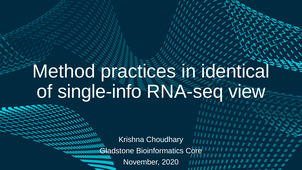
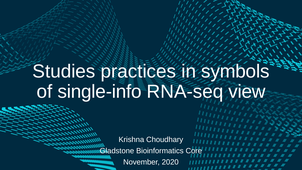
Method: Method -> Studies
identical: identical -> symbols
